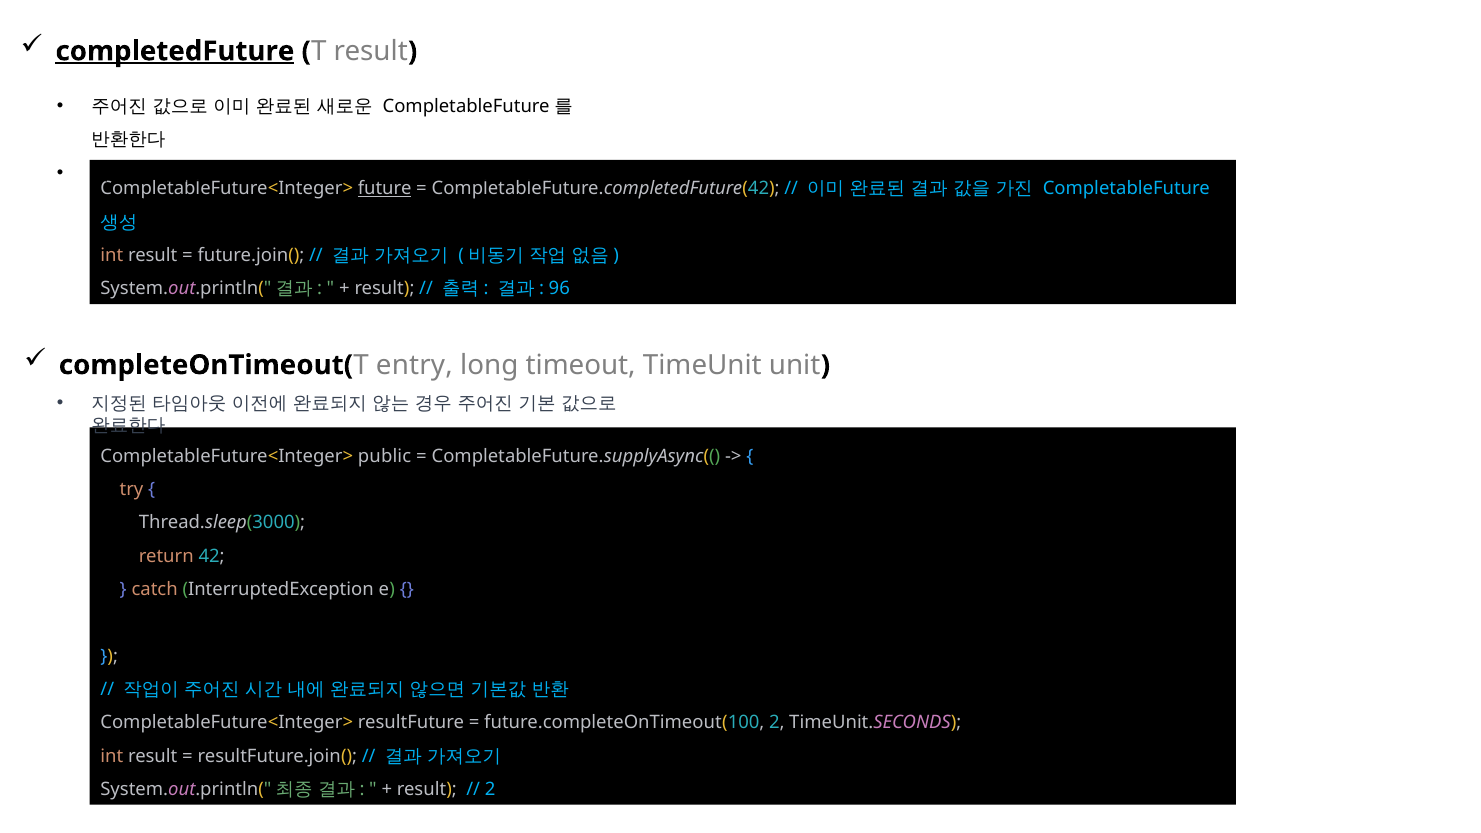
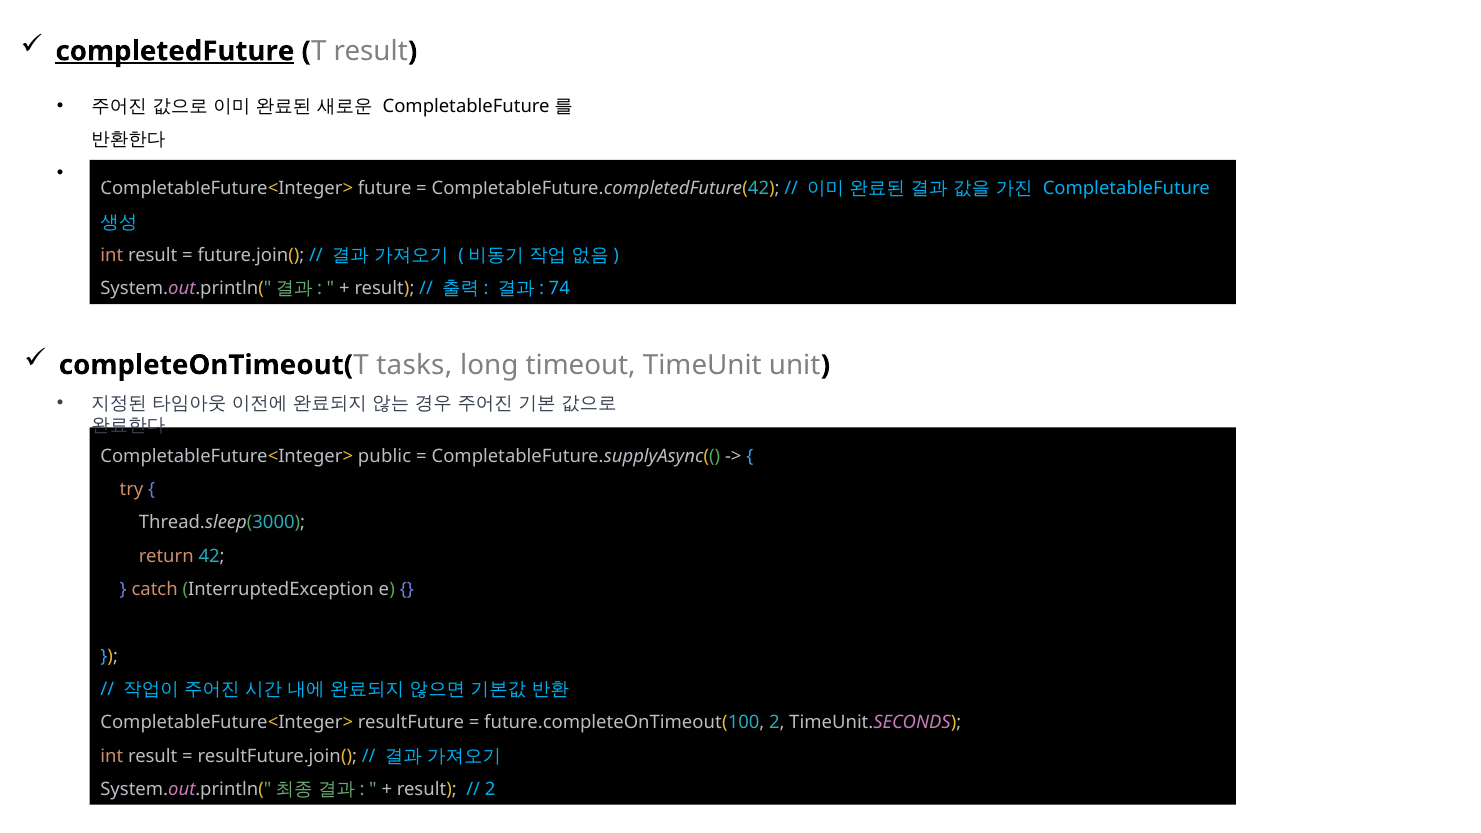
future underline: present -> none
96: 96 -> 74
entry: entry -> tasks
